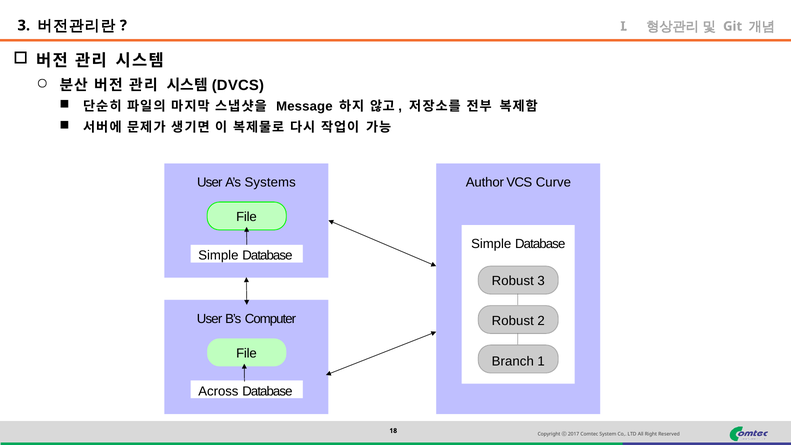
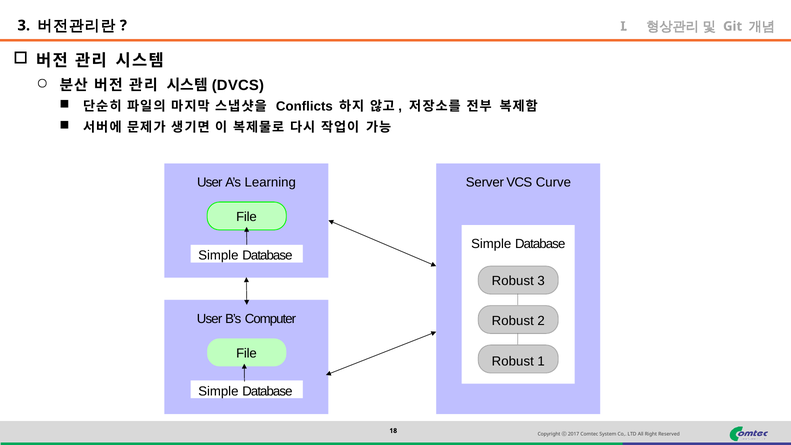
Message: Message -> Conflicts
Systems: Systems -> Learning
Author: Author -> Server
Branch at (513, 362): Branch -> Robust
Across at (218, 391): Across -> Simple
